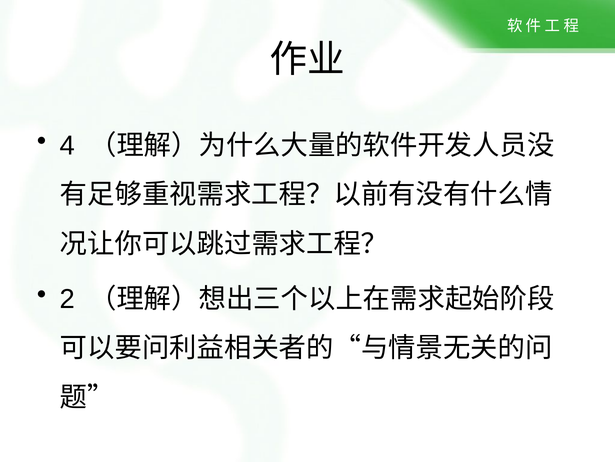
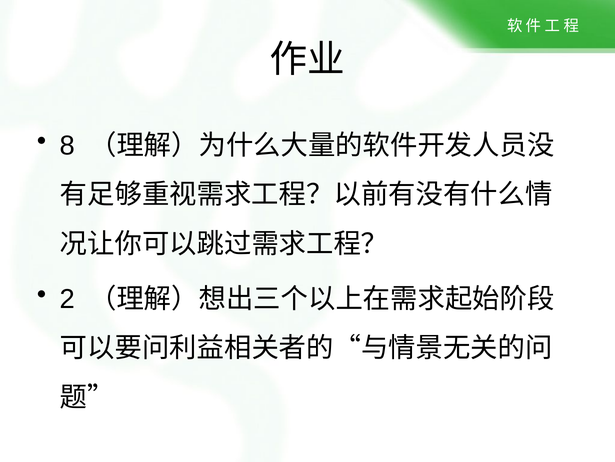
4: 4 -> 8
